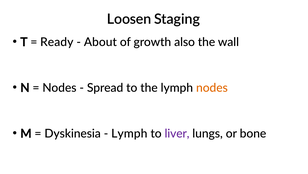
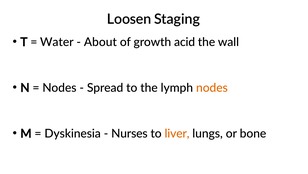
Ready: Ready -> Water
also: also -> acid
Lymph at (129, 133): Lymph -> Nurses
liver colour: purple -> orange
